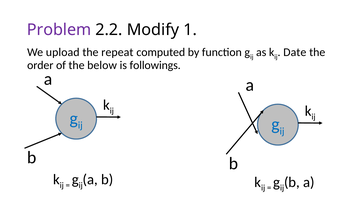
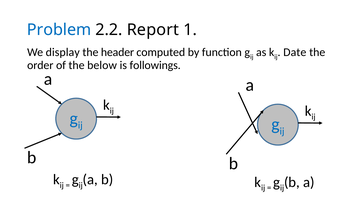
Problem colour: purple -> blue
Modify: Modify -> Report
upload: upload -> display
repeat: repeat -> header
